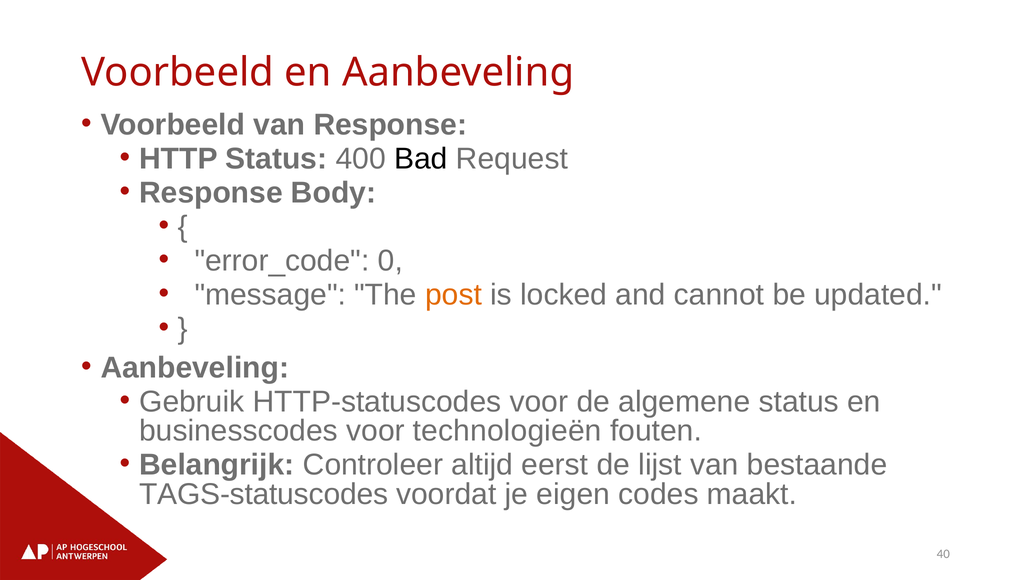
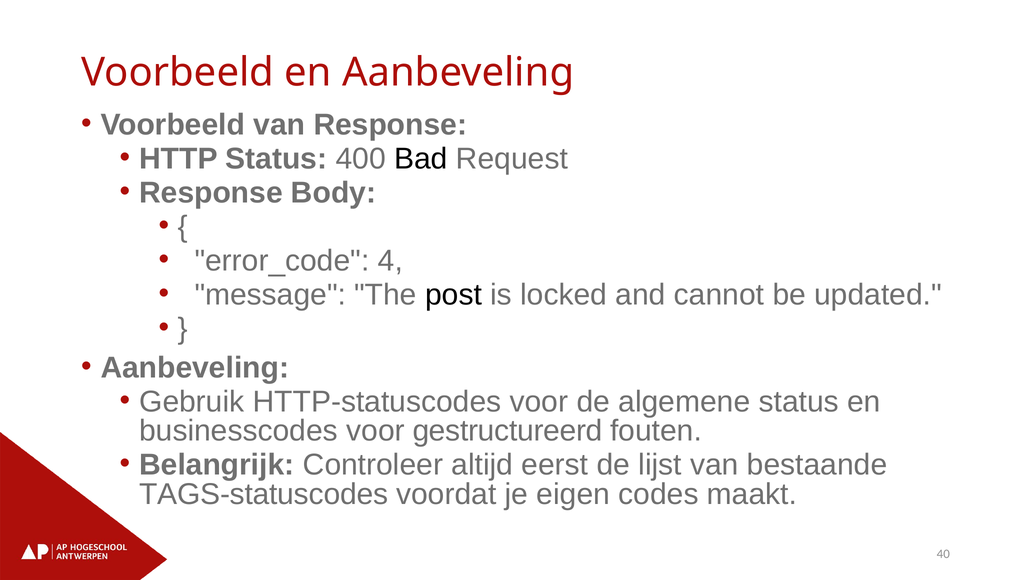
0: 0 -> 4
post colour: orange -> black
technologieën: technologieën -> gestructureerd
